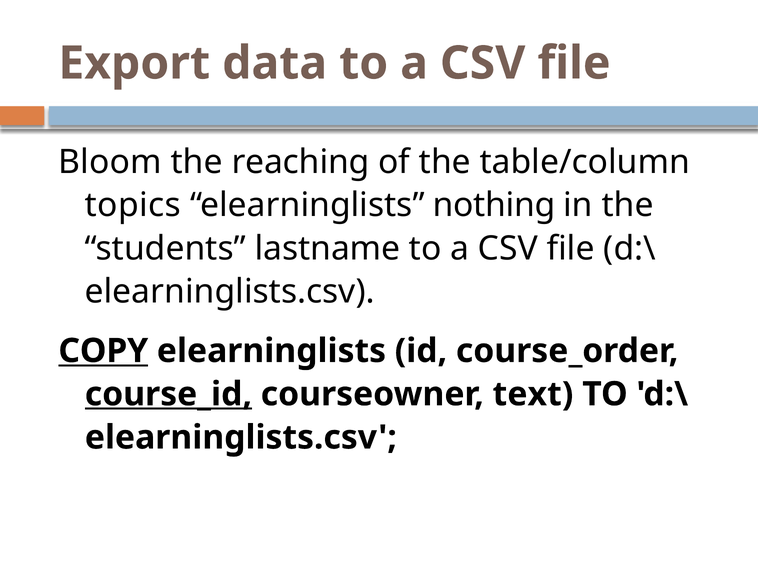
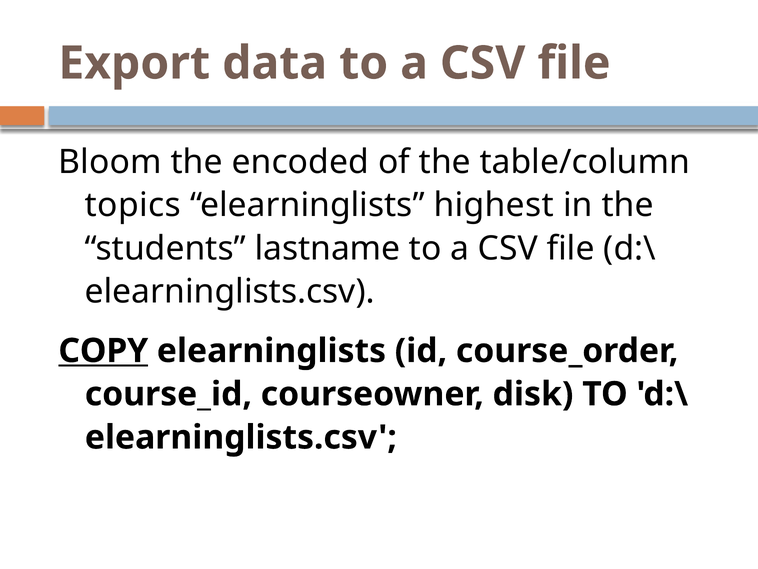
reaching: reaching -> encoded
nothing: nothing -> highest
course_id underline: present -> none
text: text -> disk
